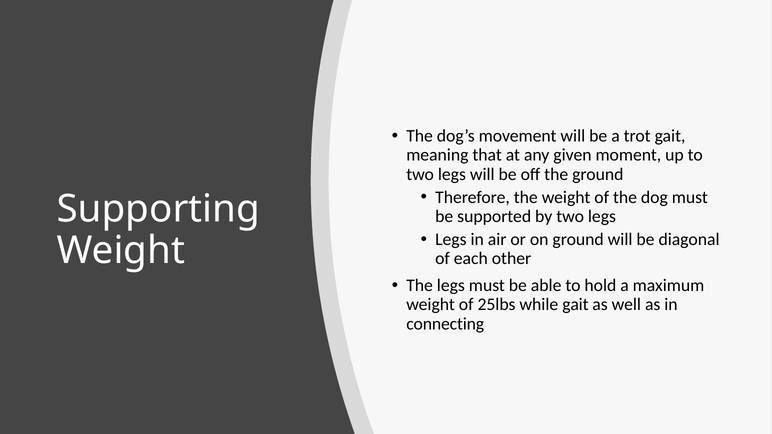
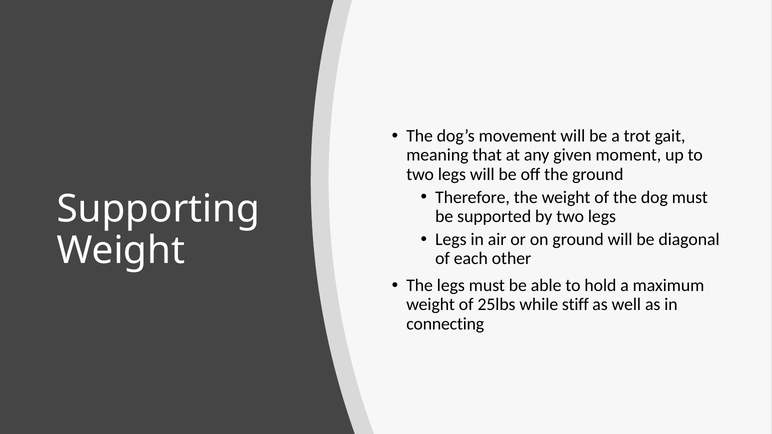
while gait: gait -> stiff
